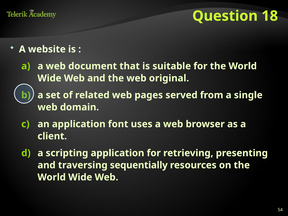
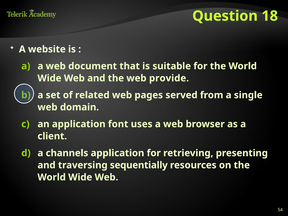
original: original -> provide
scripting: scripting -> channels
